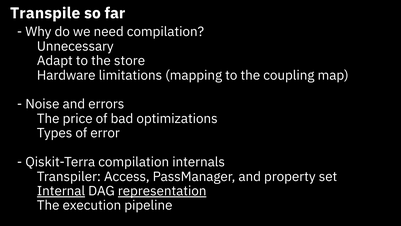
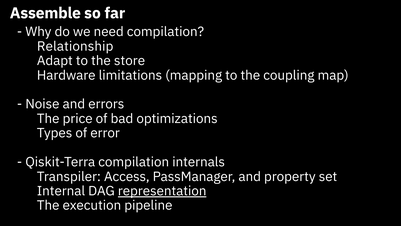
Transpile: Transpile -> Assemble
Unnecessary: Unnecessary -> Relationship
Internal underline: present -> none
